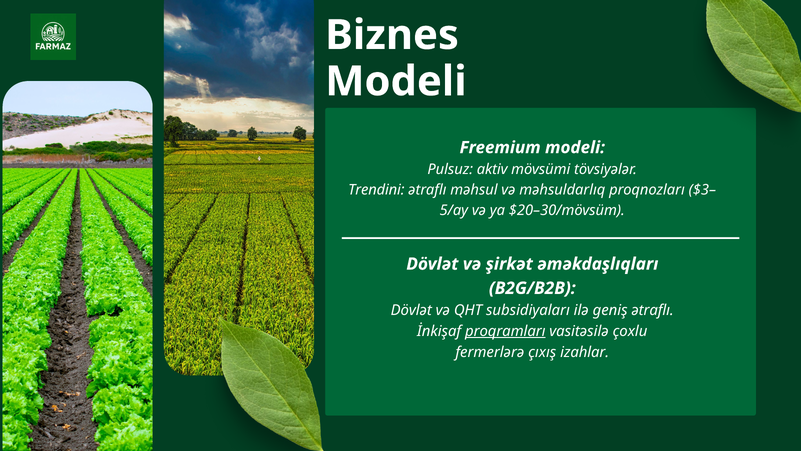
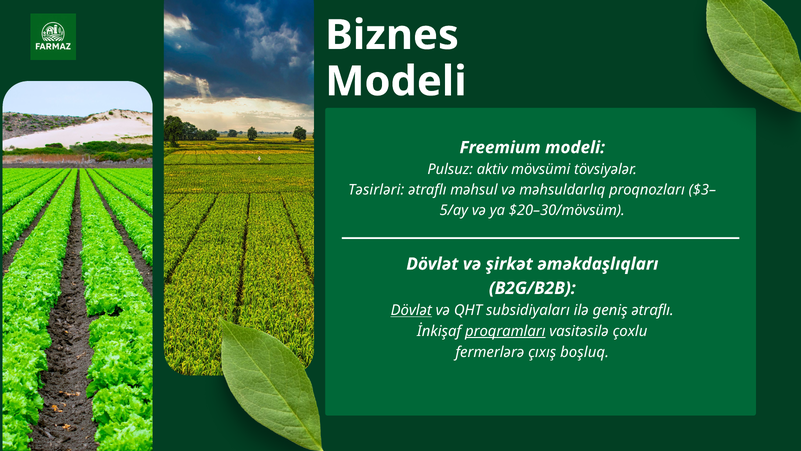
Trendini: Trendini -> Təsirləri
Dövlət at (411, 310) underline: none -> present
izahlar: izahlar -> boşluq
